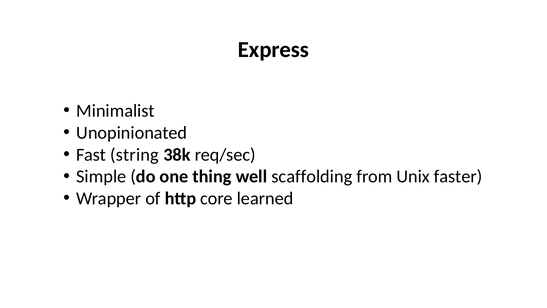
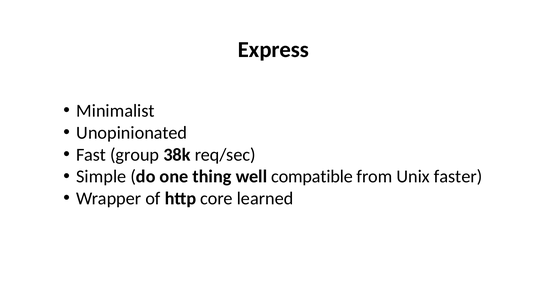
string: string -> group
scaffolding: scaffolding -> compatible
